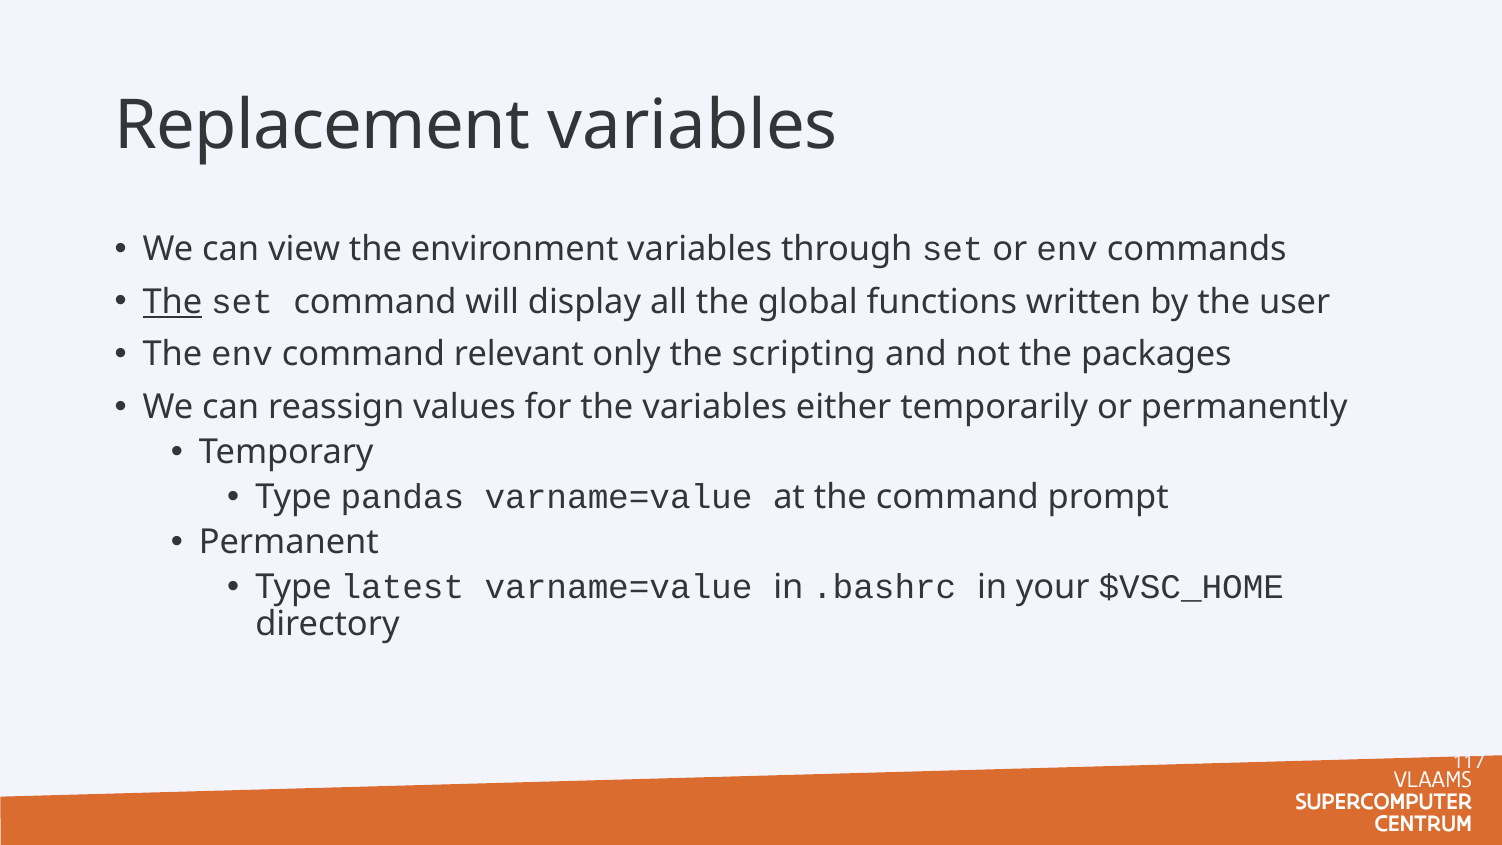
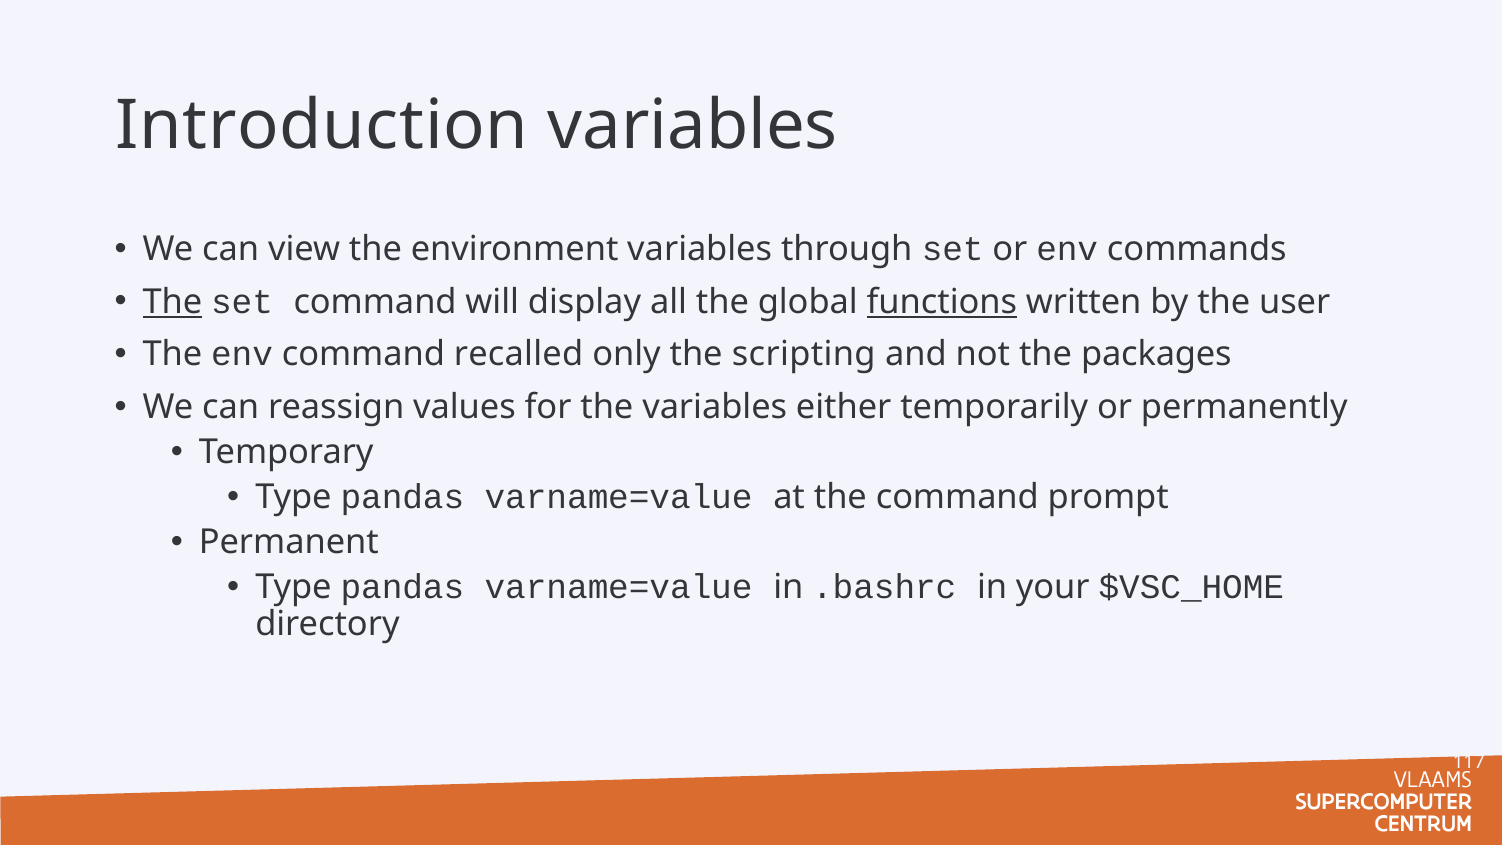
Replacement: Replacement -> Introduction
functions underline: none -> present
relevant: relevant -> recalled
latest at (402, 587): latest -> pandas
